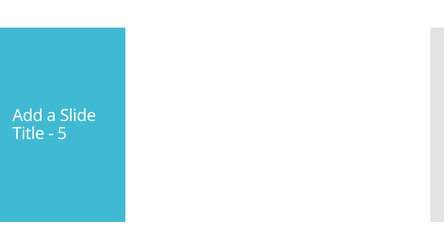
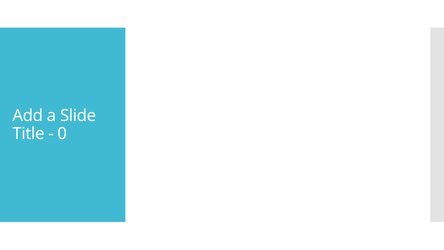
5: 5 -> 0
